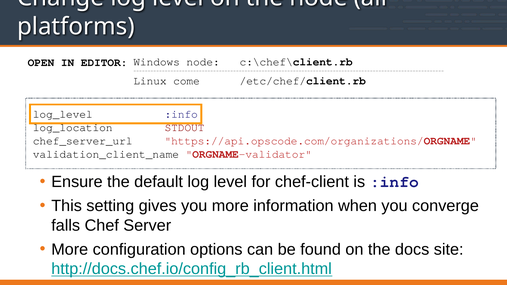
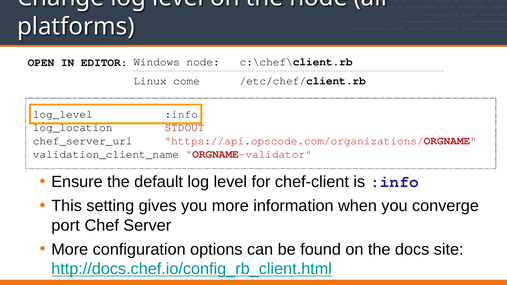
falls: falls -> port
